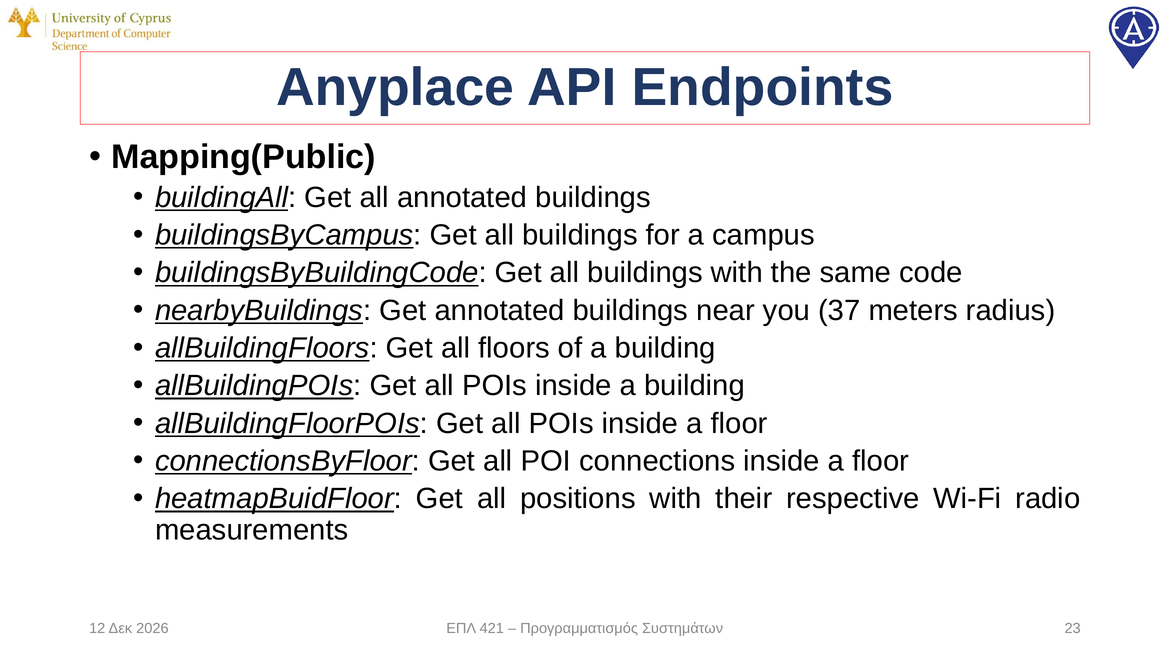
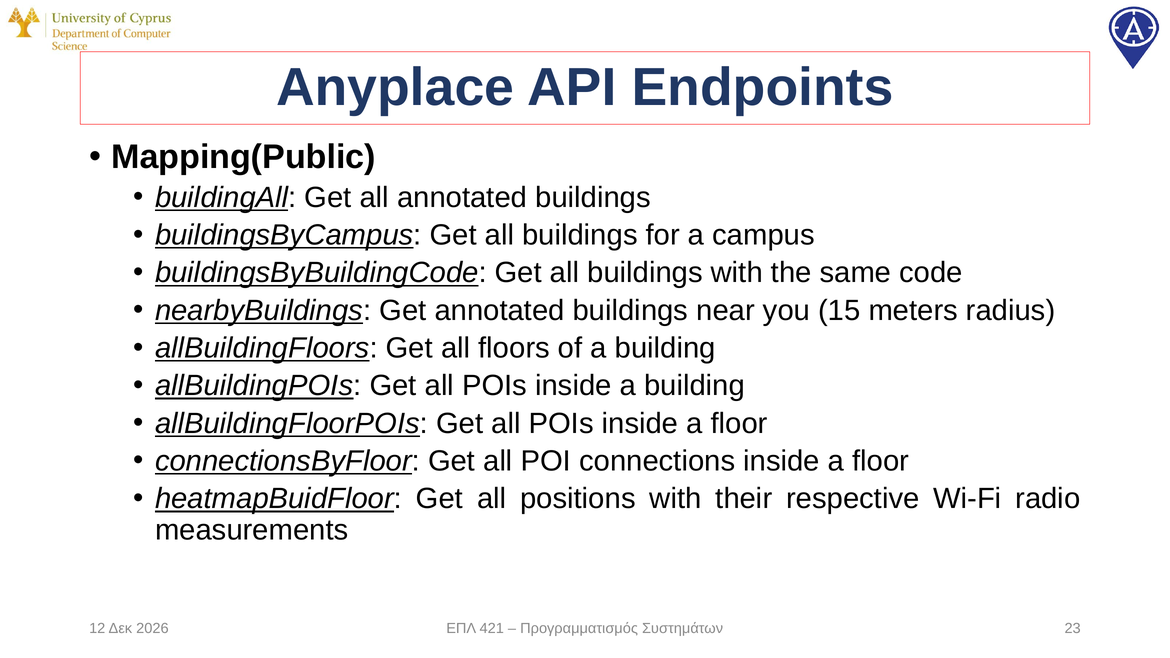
37: 37 -> 15
